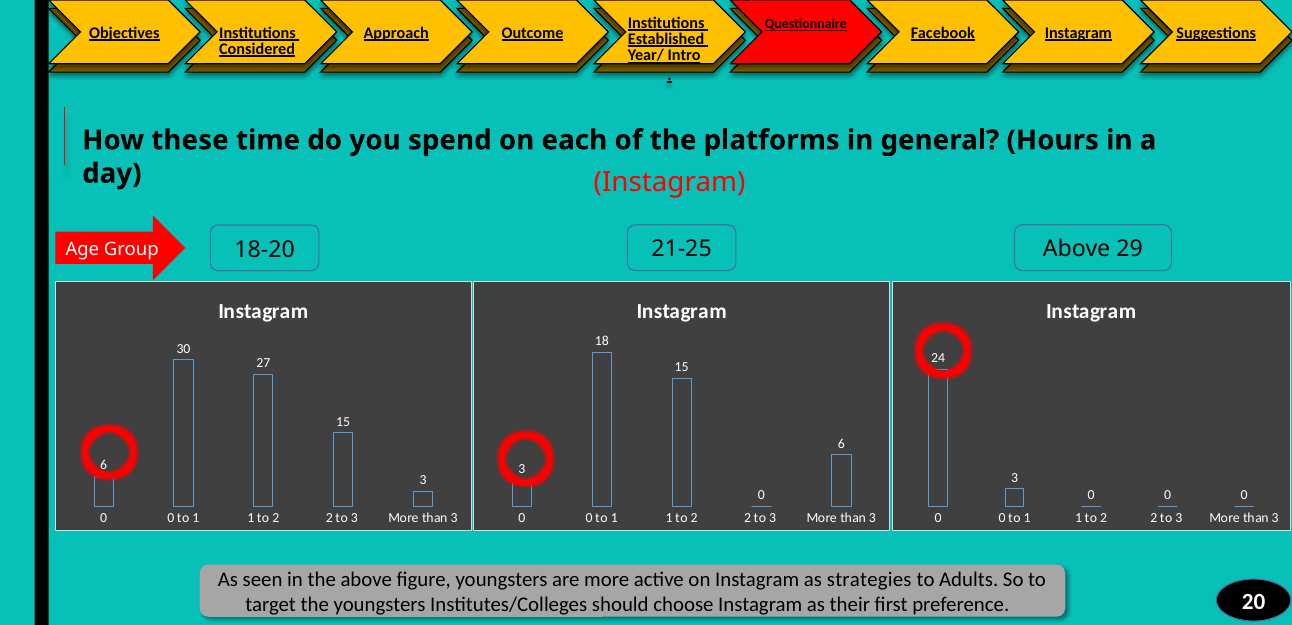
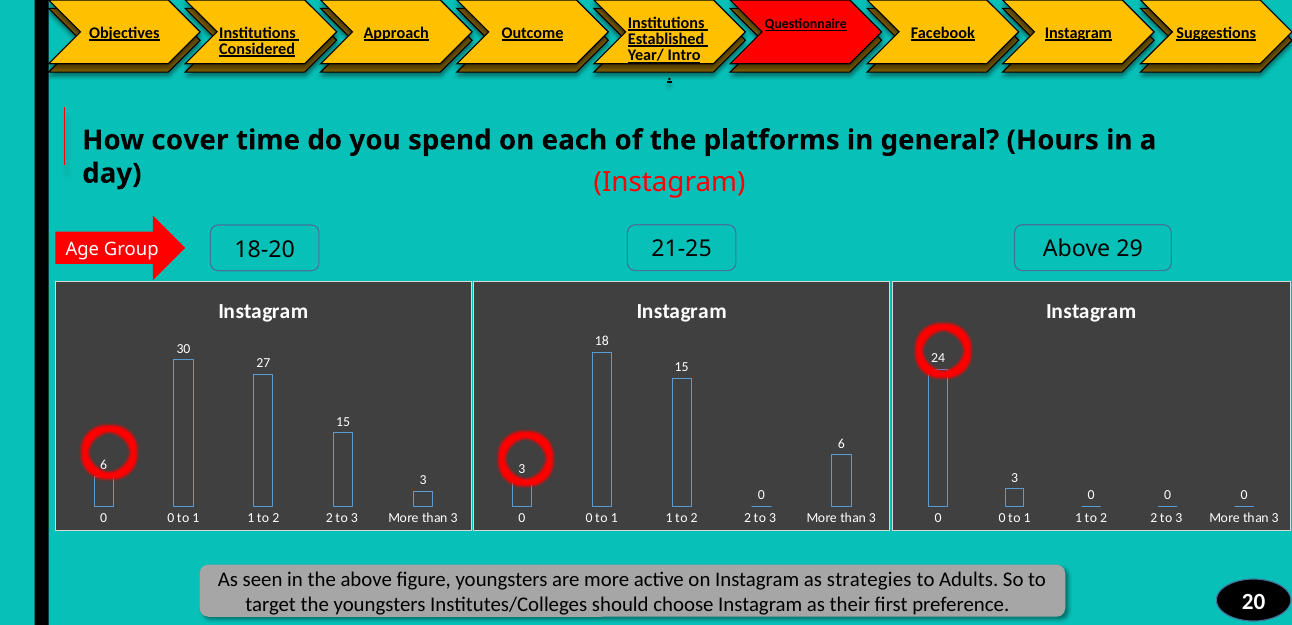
these: these -> cover
